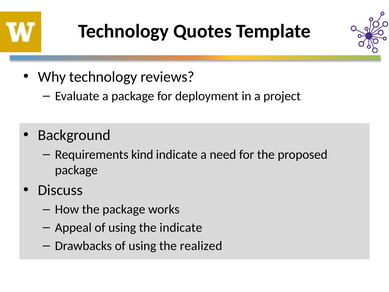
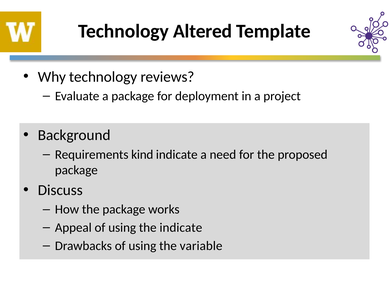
Quotes: Quotes -> Altered
realized: realized -> variable
